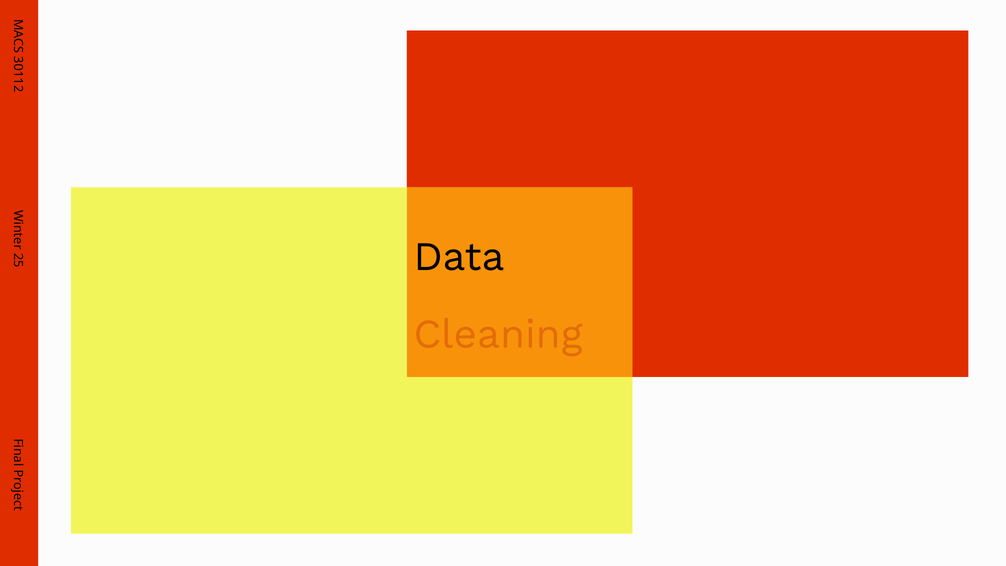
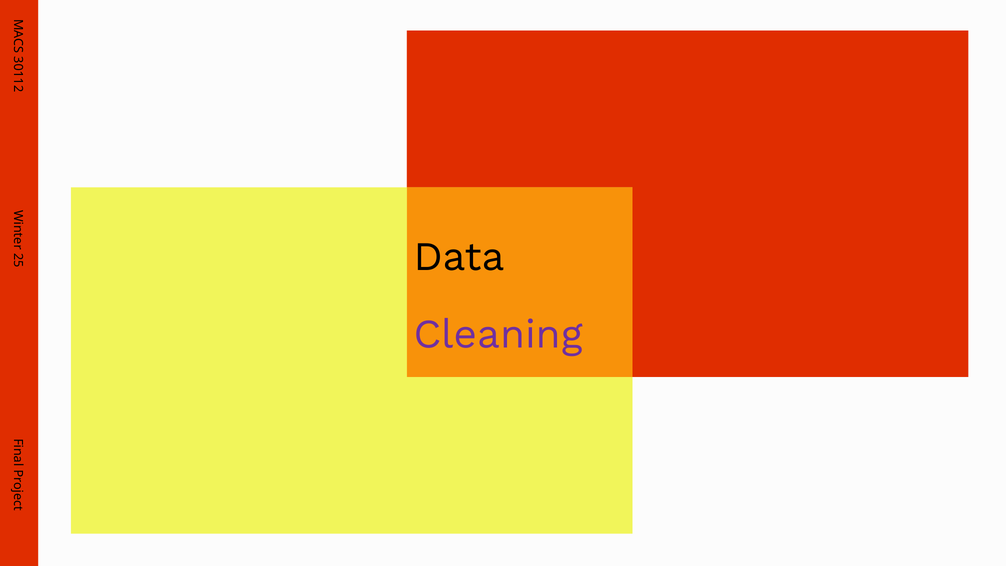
Cleaning colour: orange -> purple
